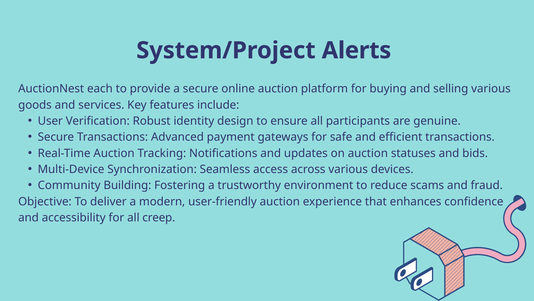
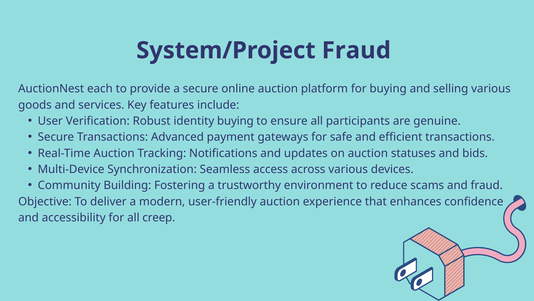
System/Project Alerts: Alerts -> Fraud
identity design: design -> buying
